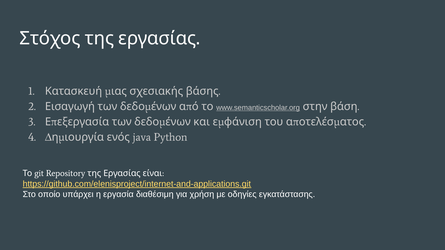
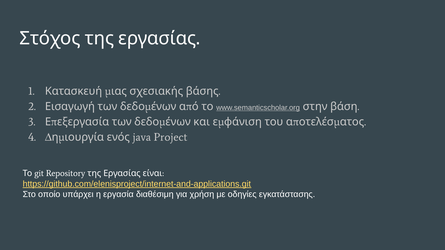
Python: Python -> Project
